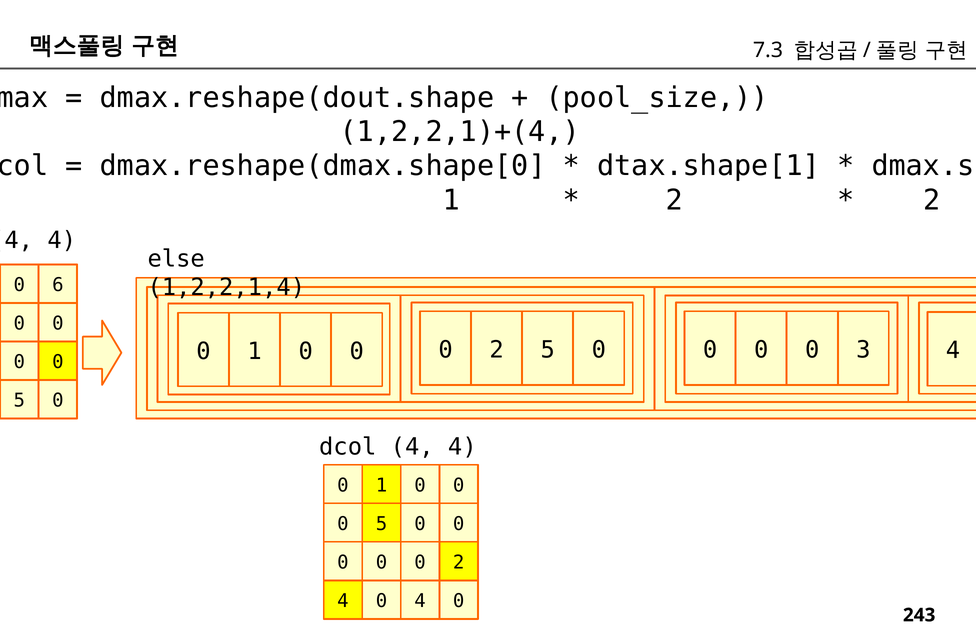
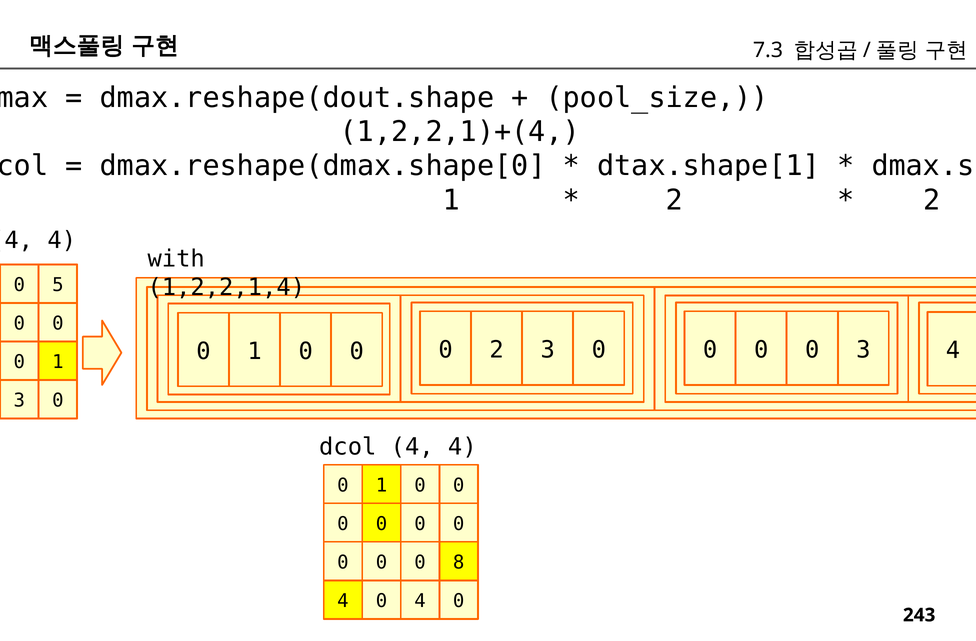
else: else -> with
6: 6 -> 5
2 5: 5 -> 3
0 at (58, 362): 0 -> 1
5 at (19, 401): 5 -> 3
5 at (382, 524): 5 -> 0
2 at (459, 562): 2 -> 8
